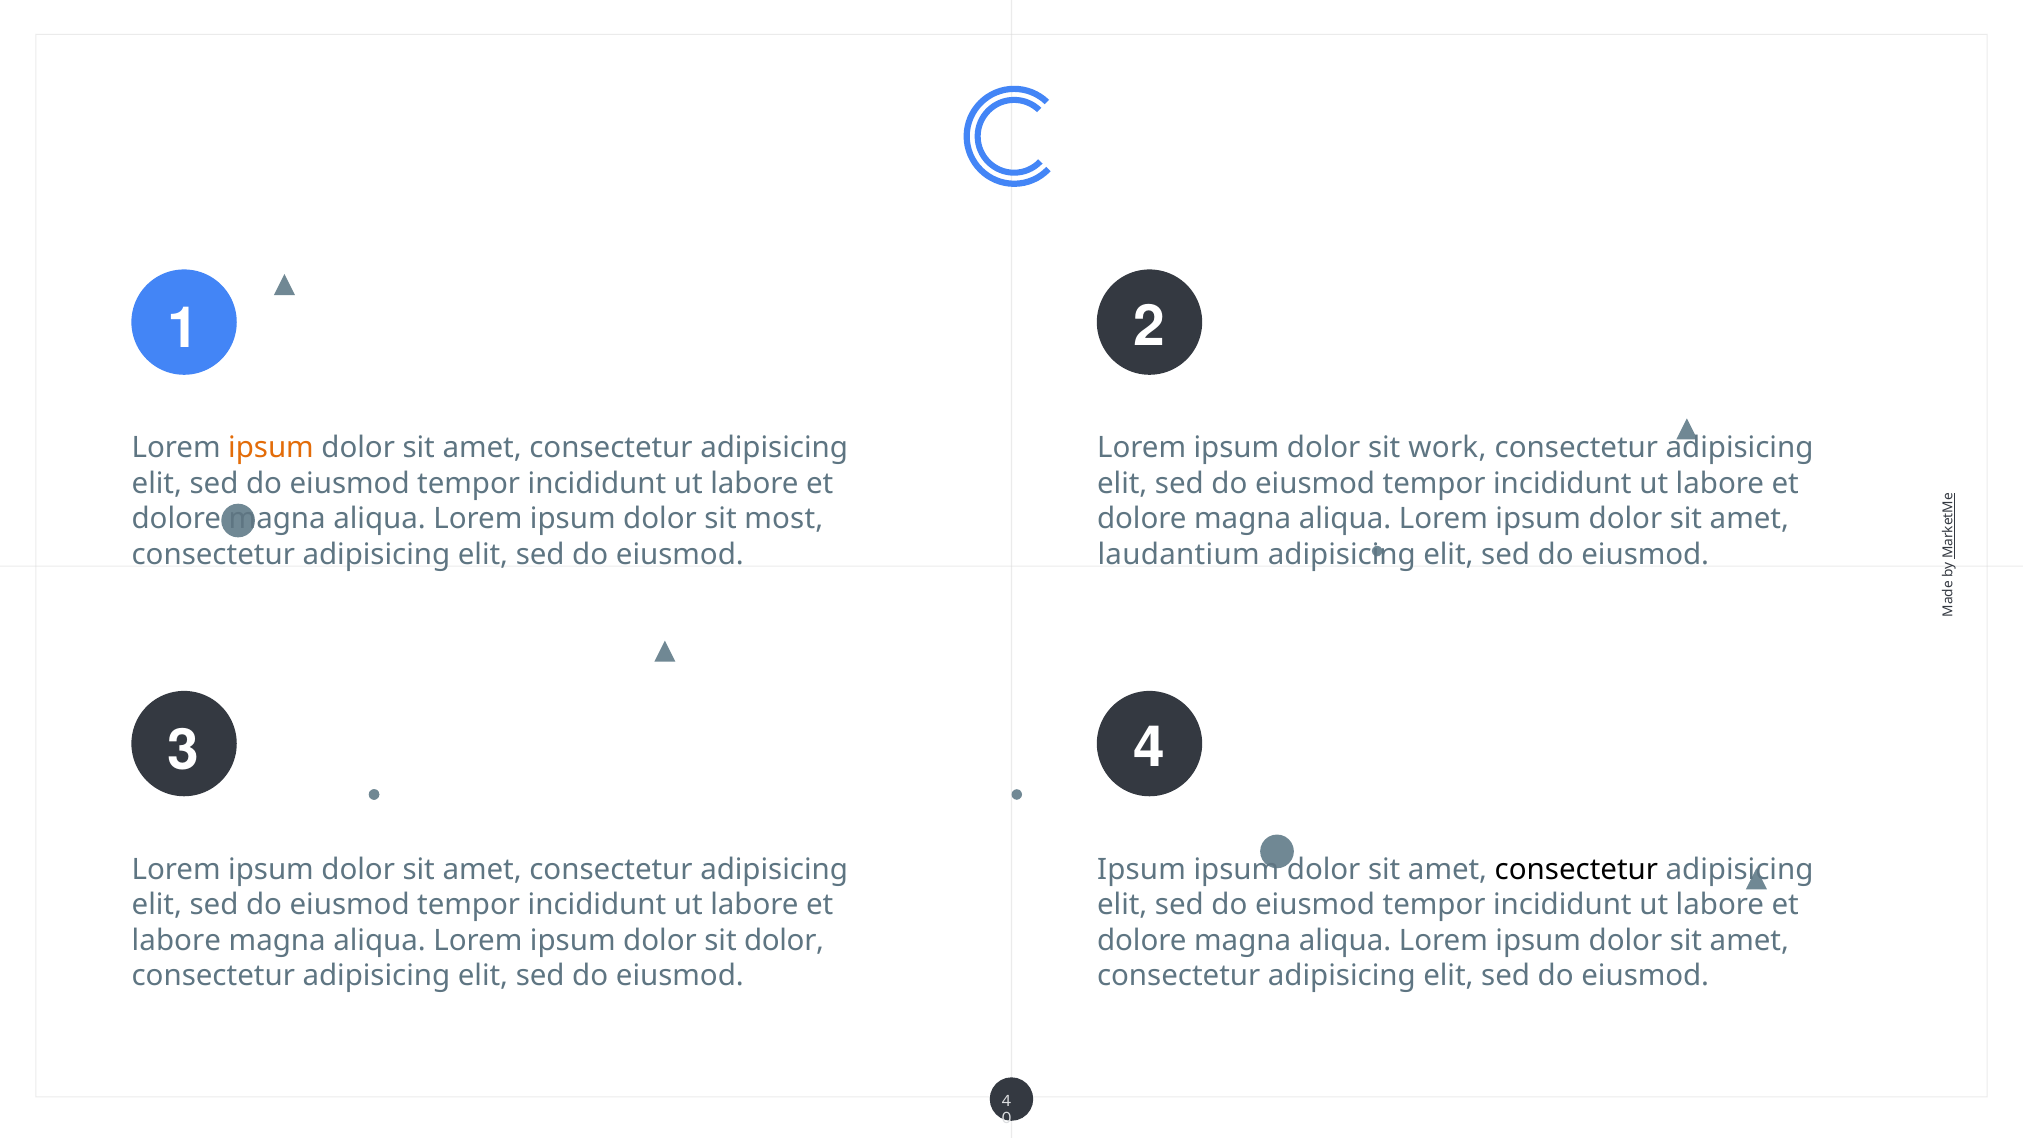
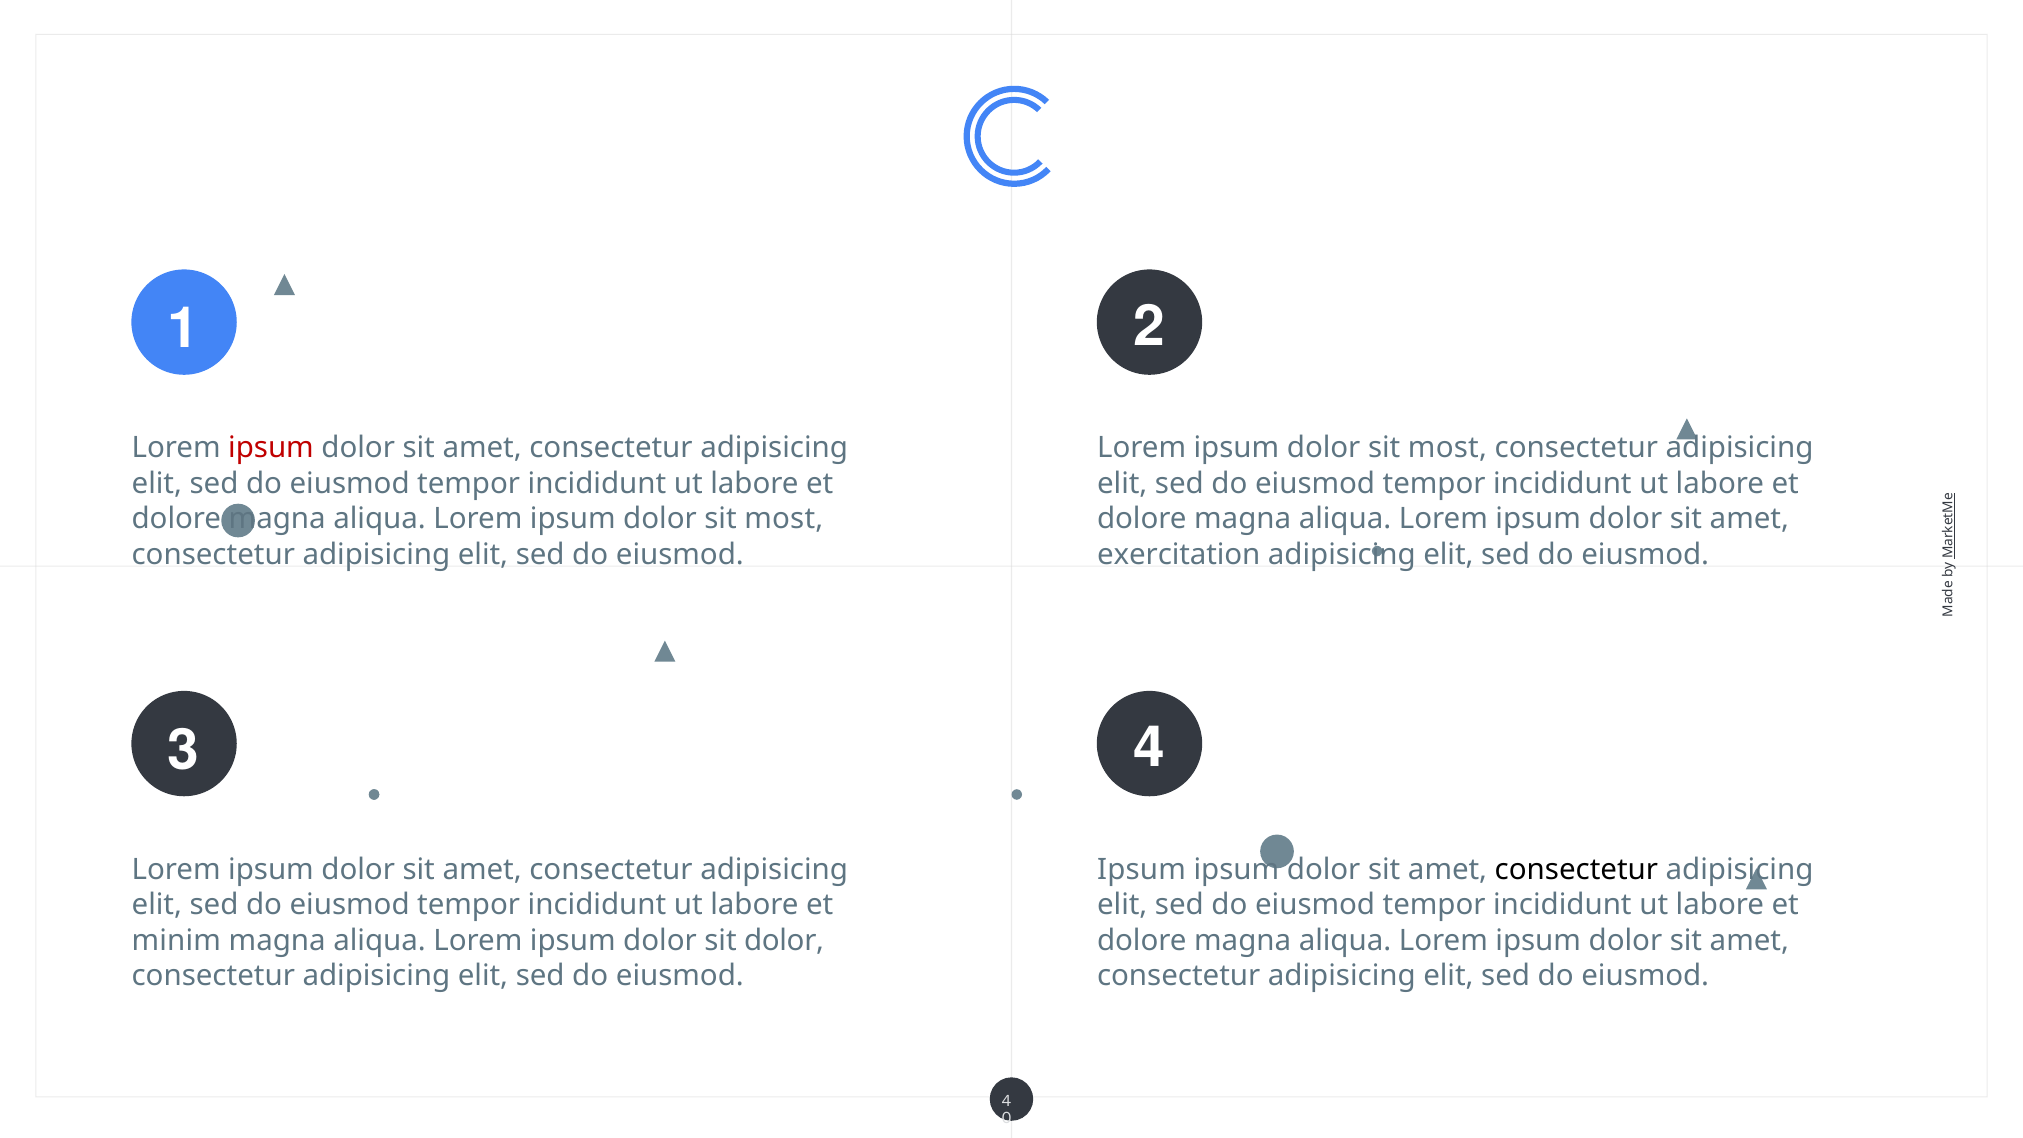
ipsum at (271, 448) colour: orange -> red
work at (1447, 448): work -> most
laudantium: laudantium -> exercitation
labore at (176, 940): labore -> minim
